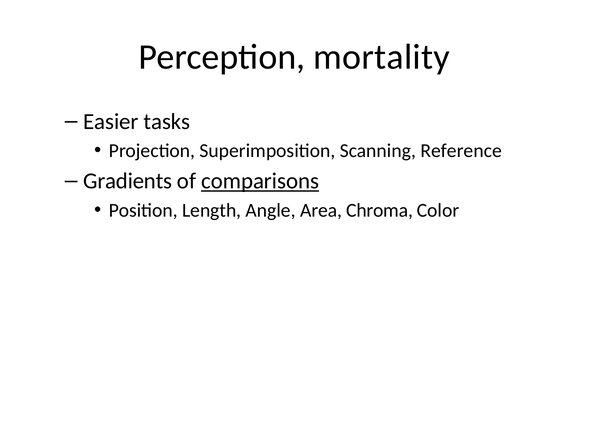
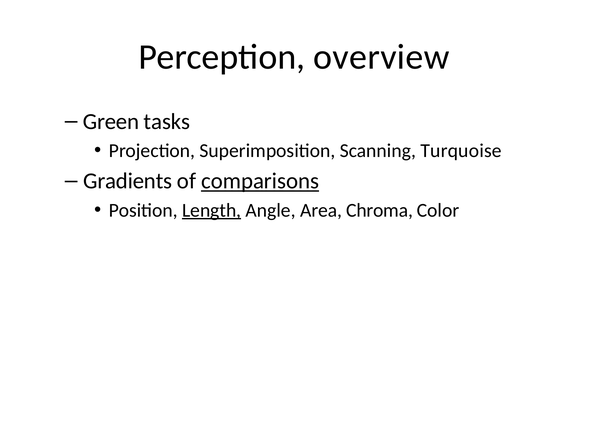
mortality: mortality -> overview
Easier: Easier -> Green
Reference: Reference -> Turquoise
Length underline: none -> present
